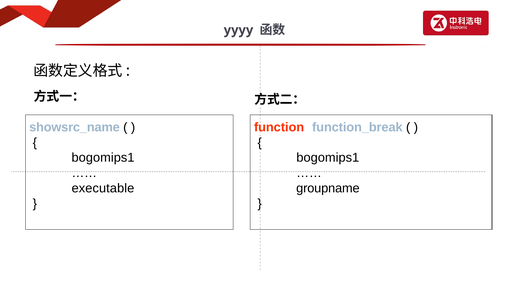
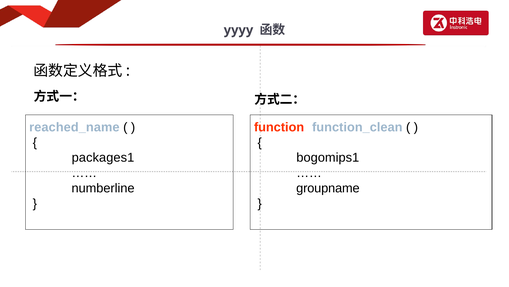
showsrc_name: showsrc_name -> reached_name
function_break: function_break -> function_clean
bogomips1 at (103, 157): bogomips1 -> packages1
executable: executable -> numberline
